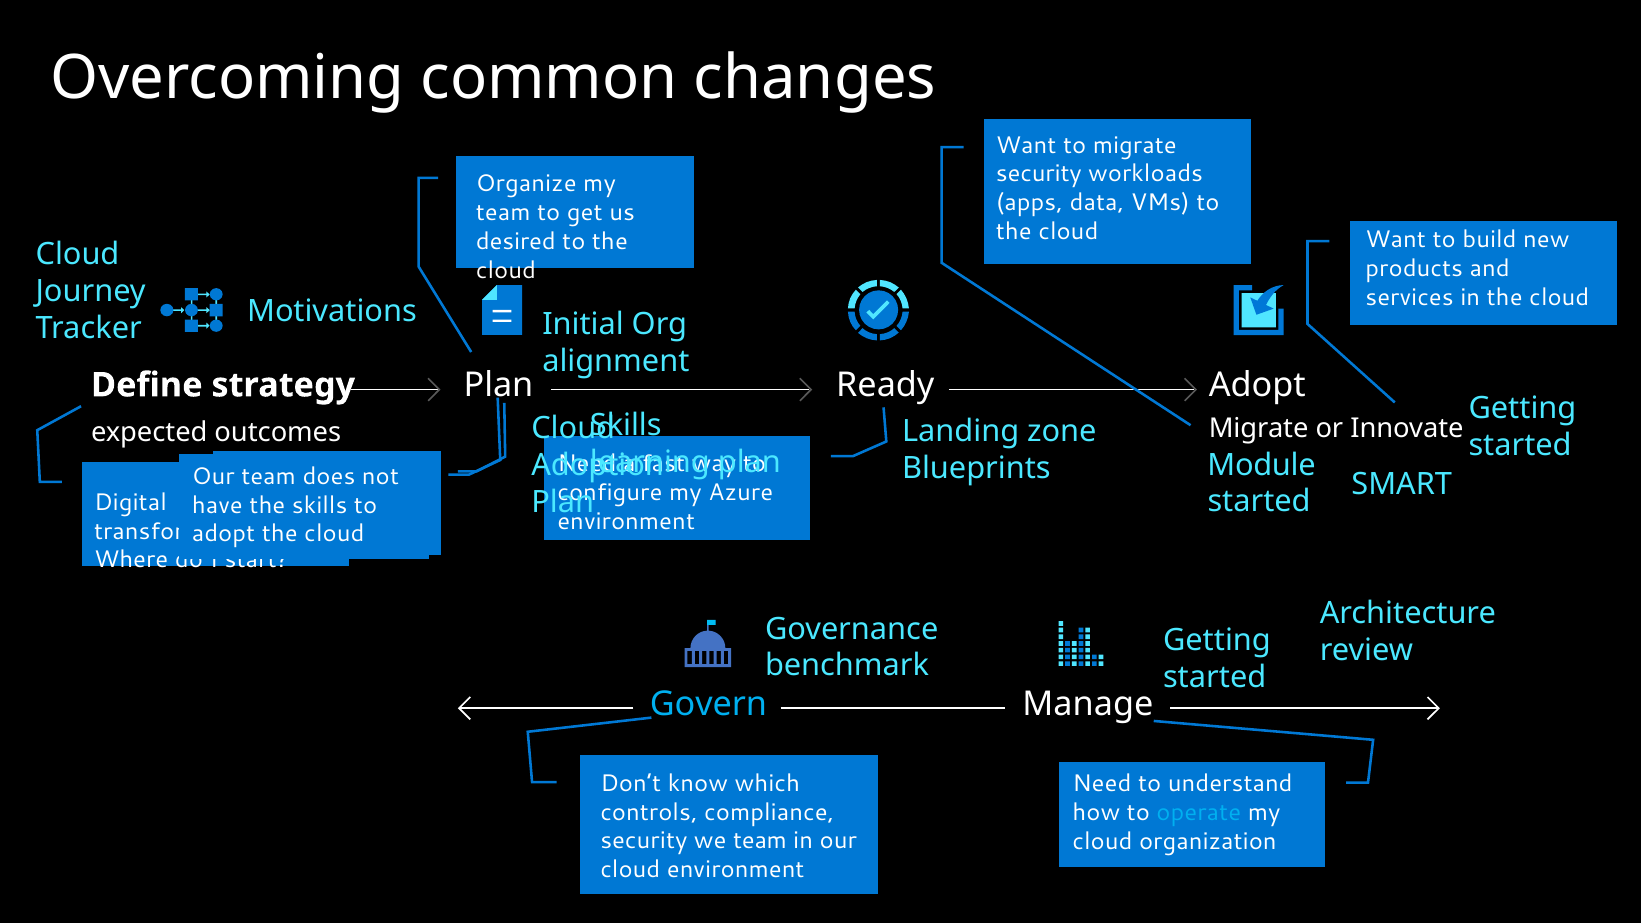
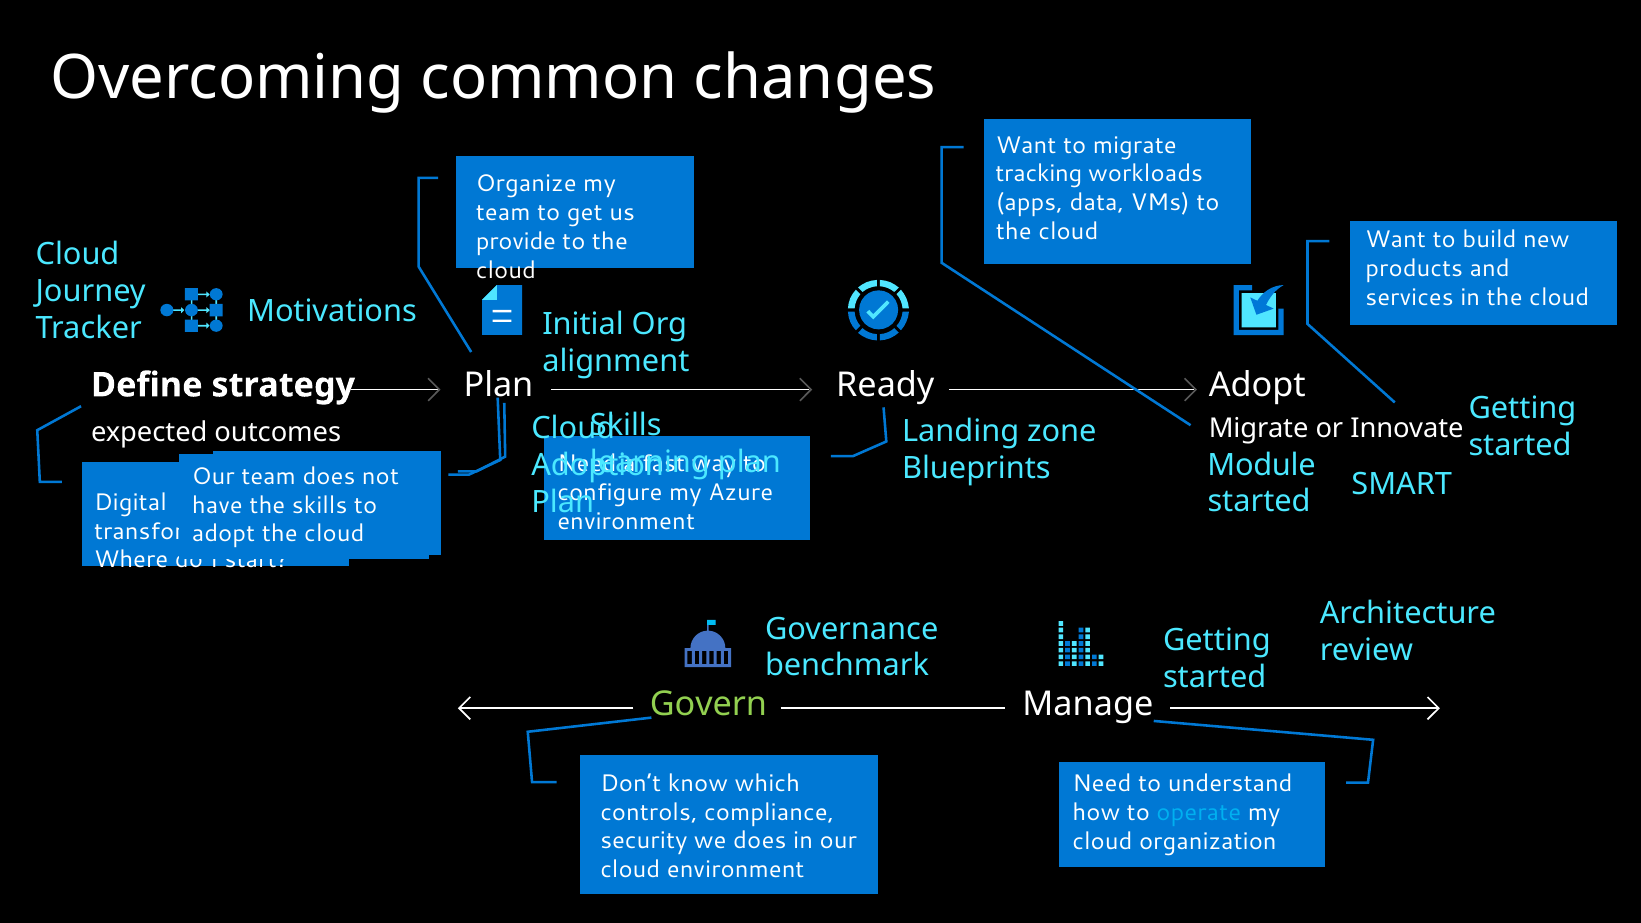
security at (1039, 174): security -> tracking
desired: desired -> provide
Govern colour: light blue -> light green
we team: team -> does
